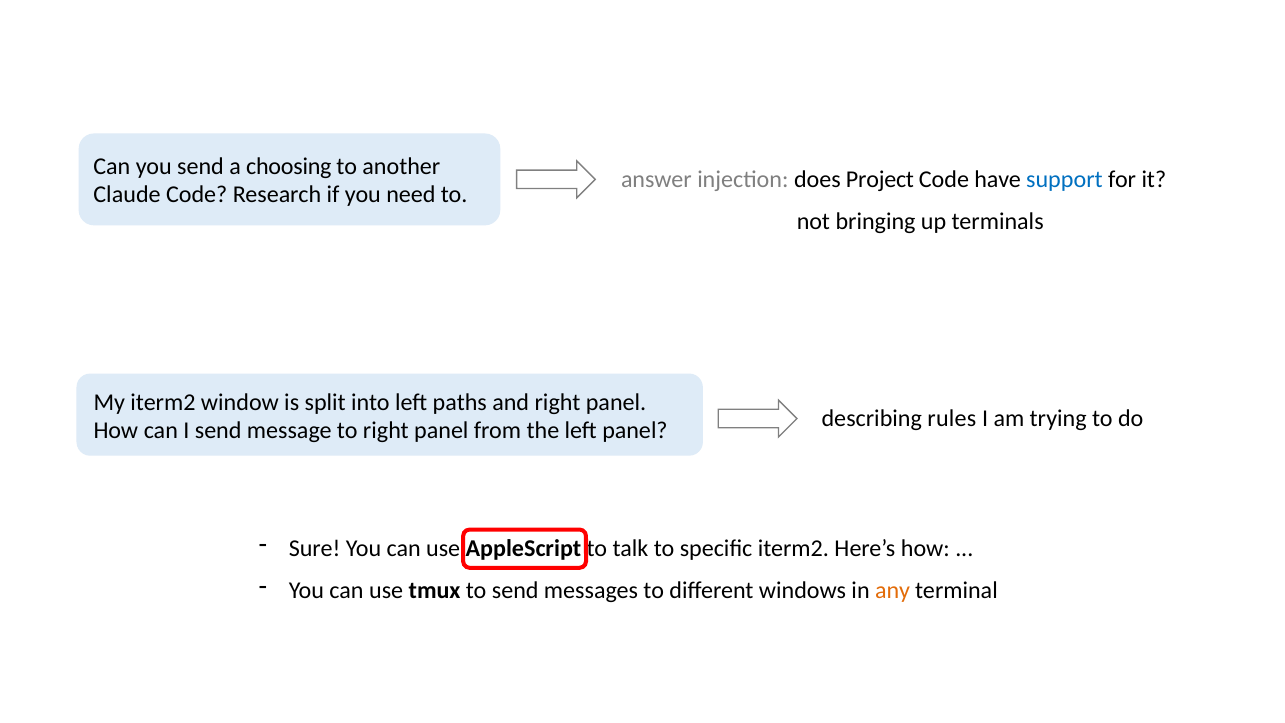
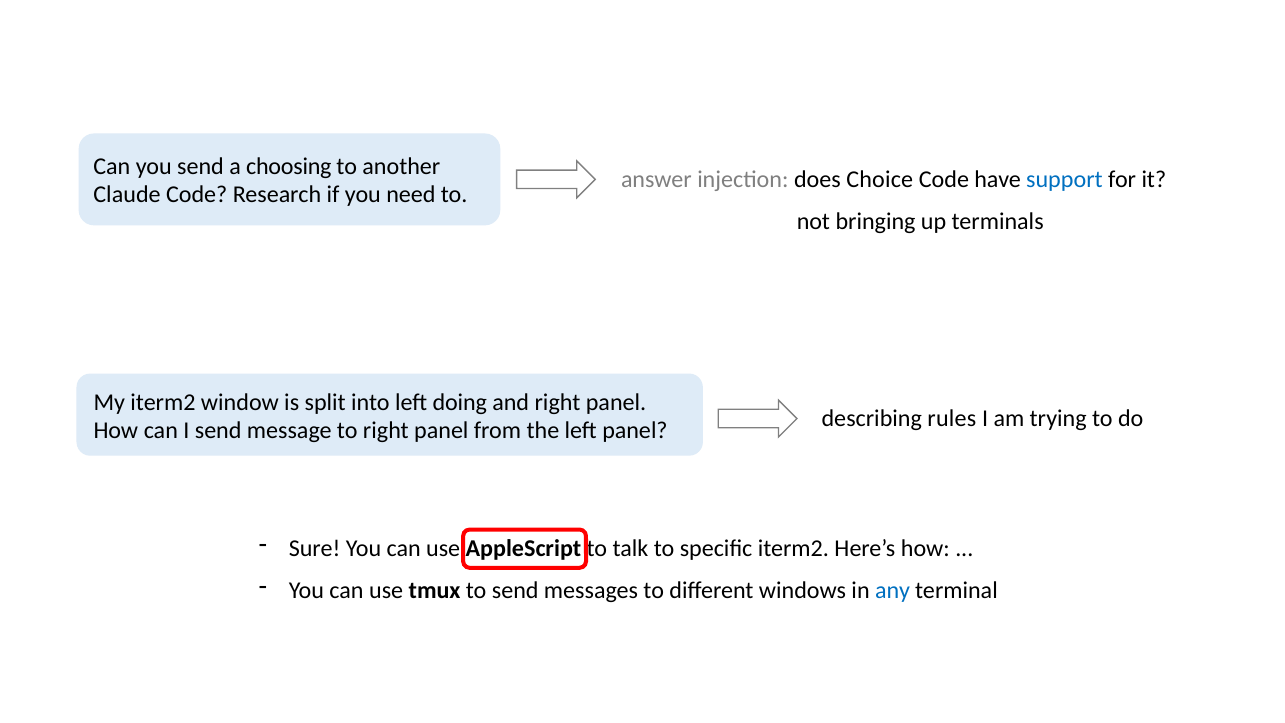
Project: Project -> Choice
paths: paths -> doing
any colour: orange -> blue
